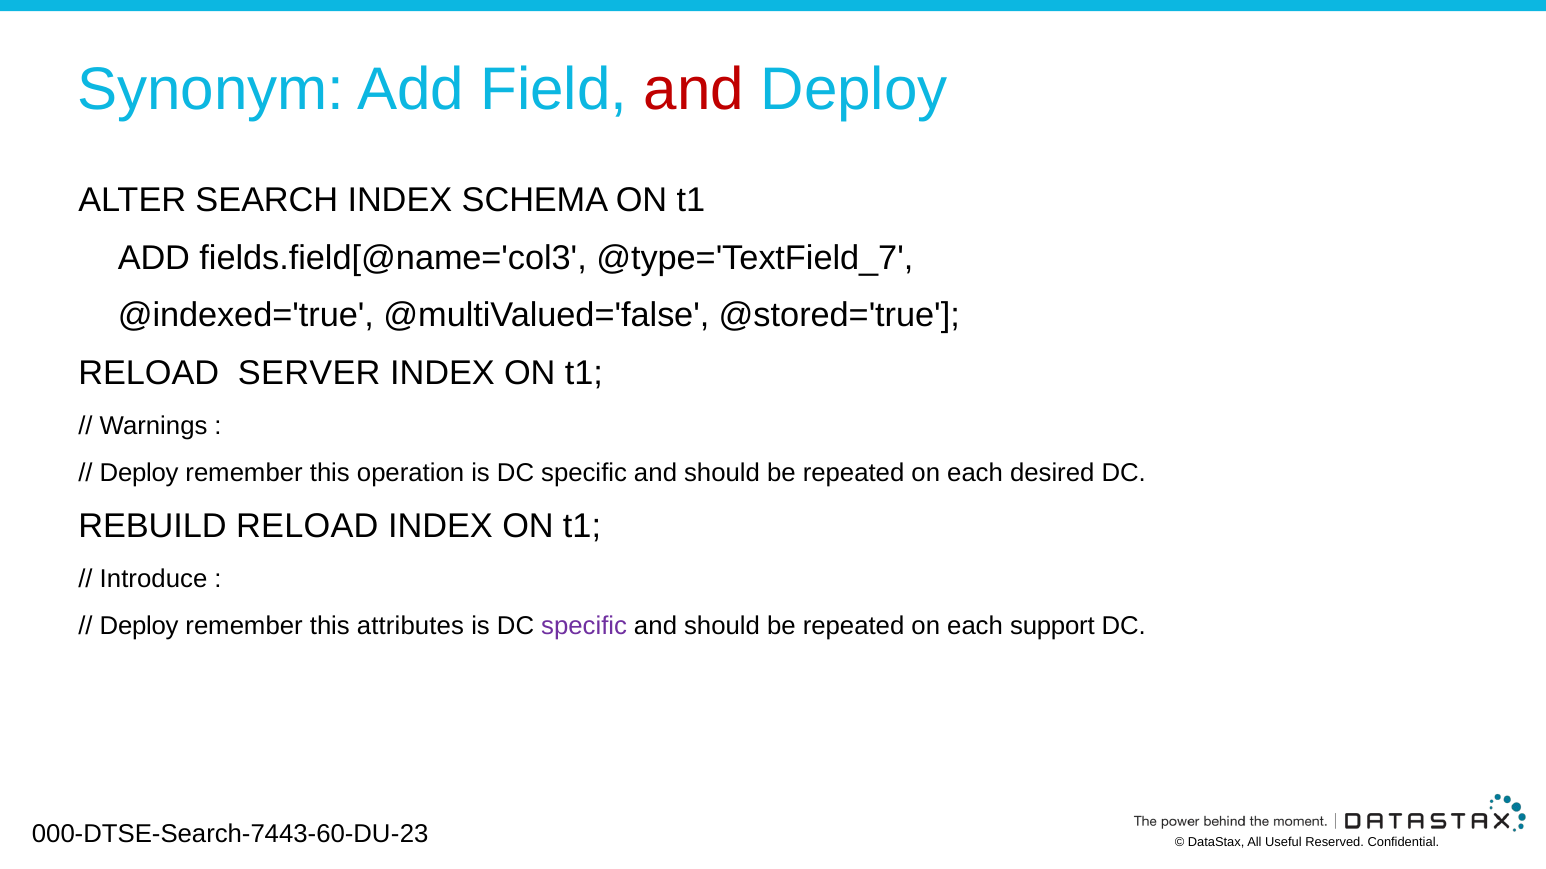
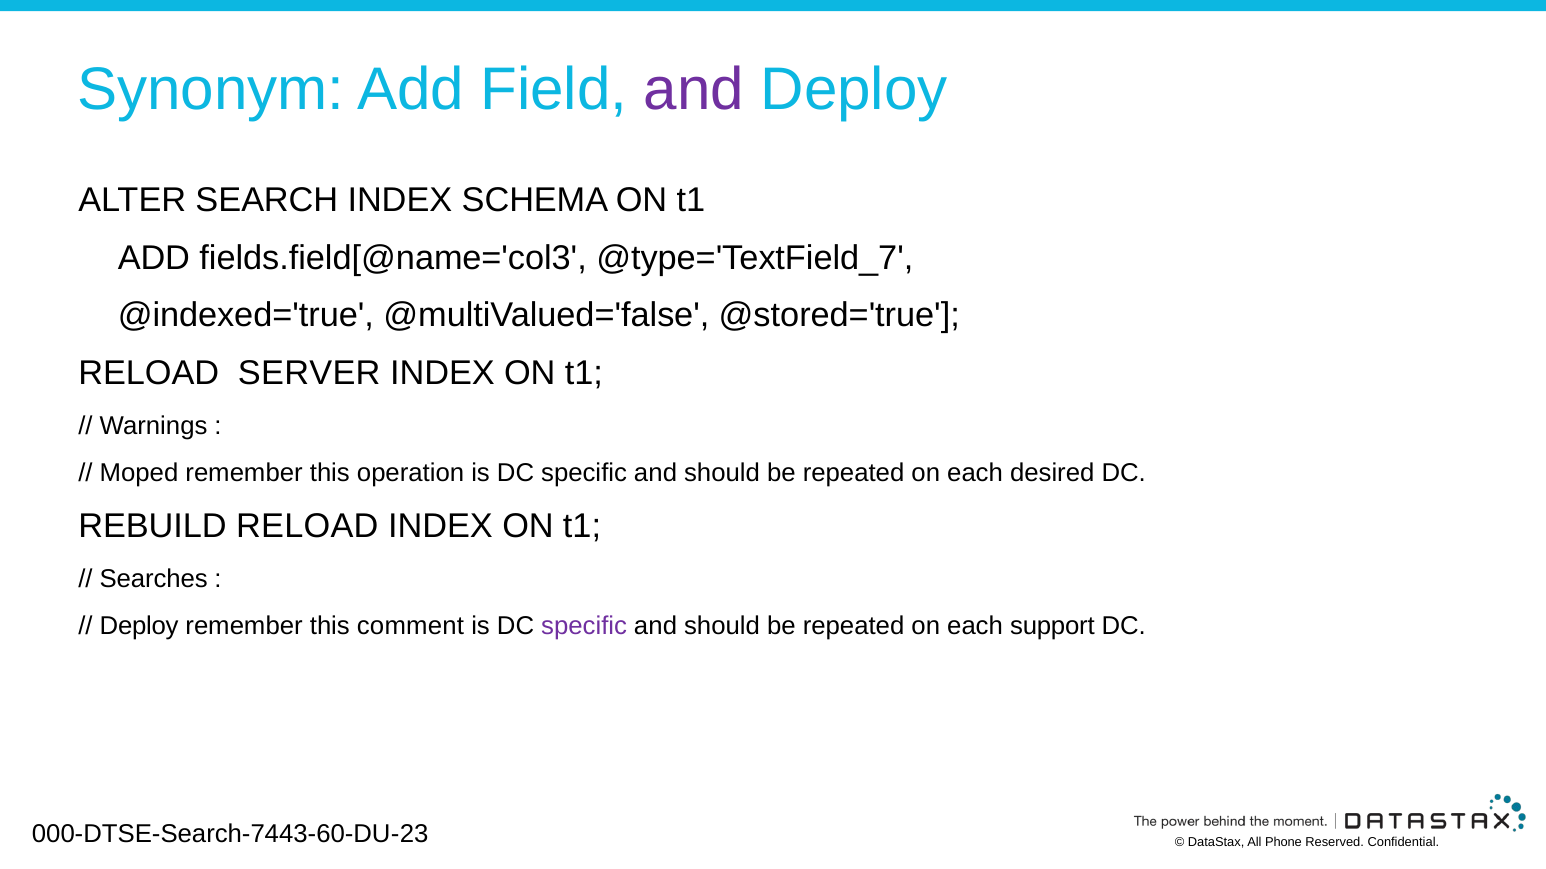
and at (694, 90) colour: red -> purple
Deploy at (139, 474): Deploy -> Moped
Introduce: Introduce -> Searches
attributes: attributes -> comment
Useful: Useful -> Phone
